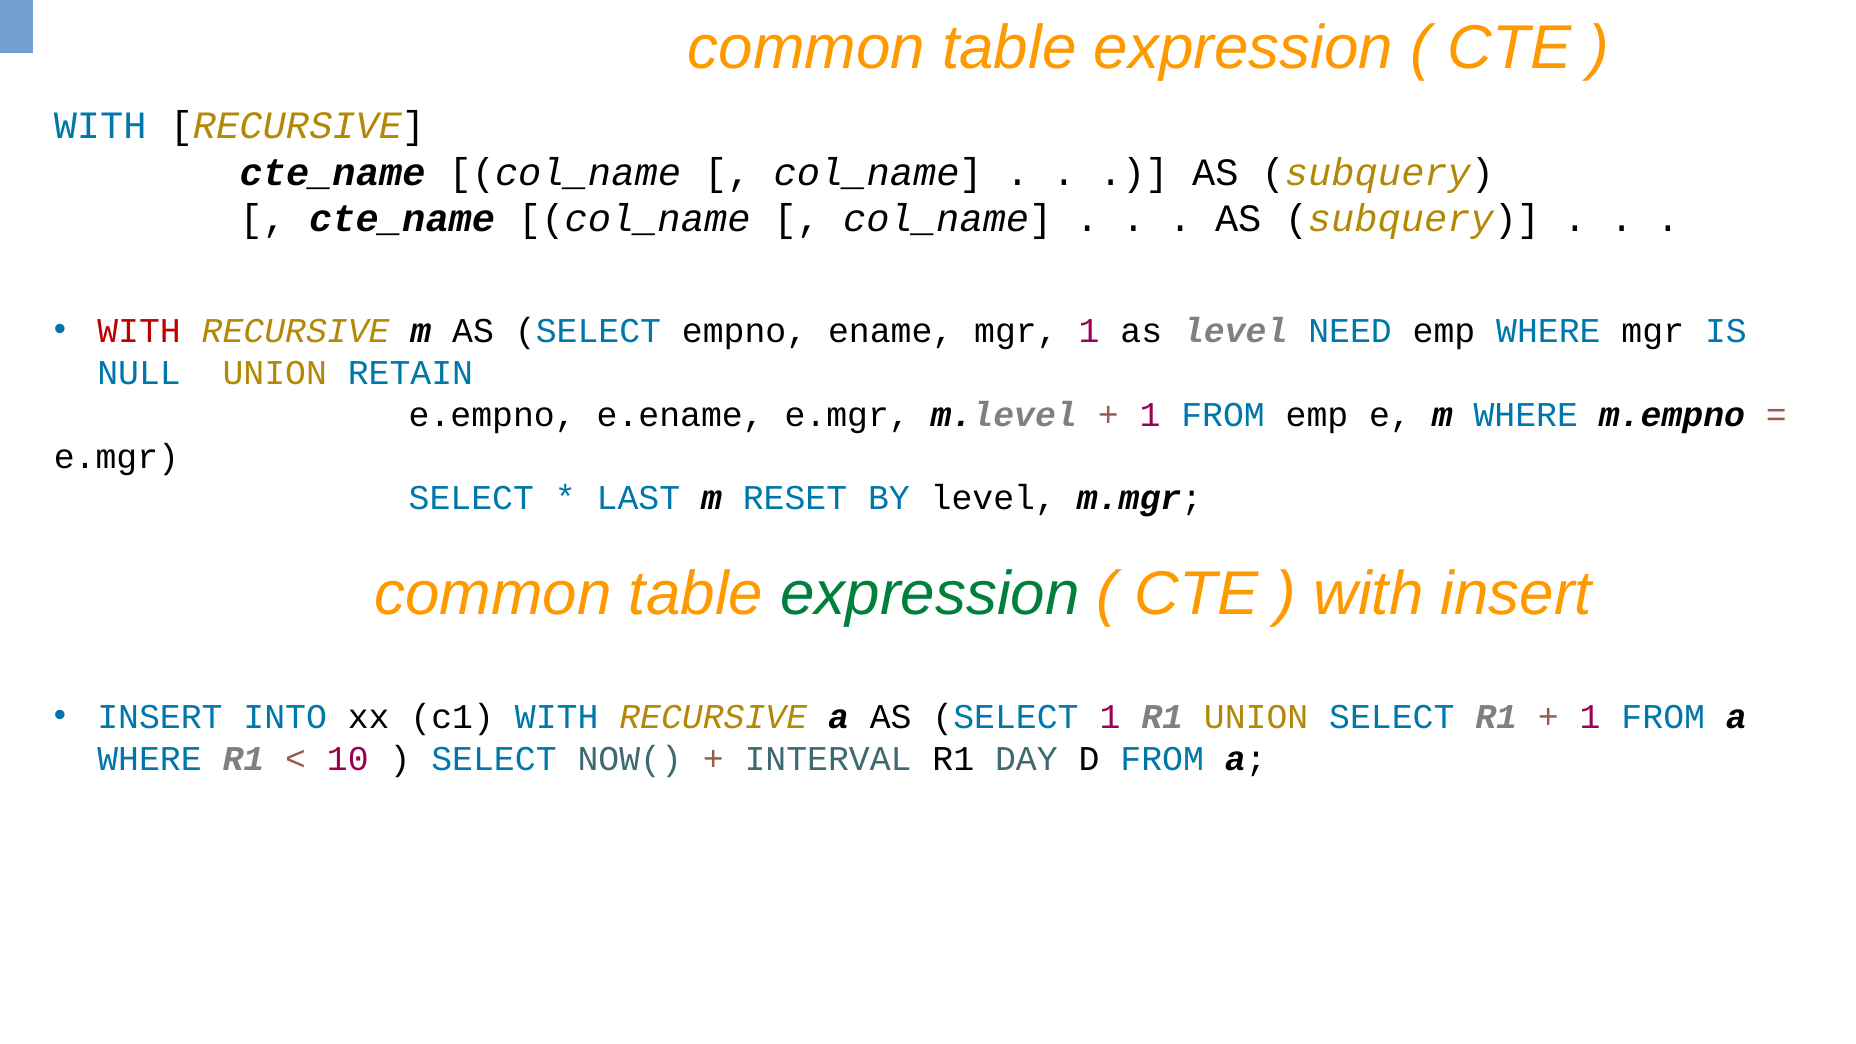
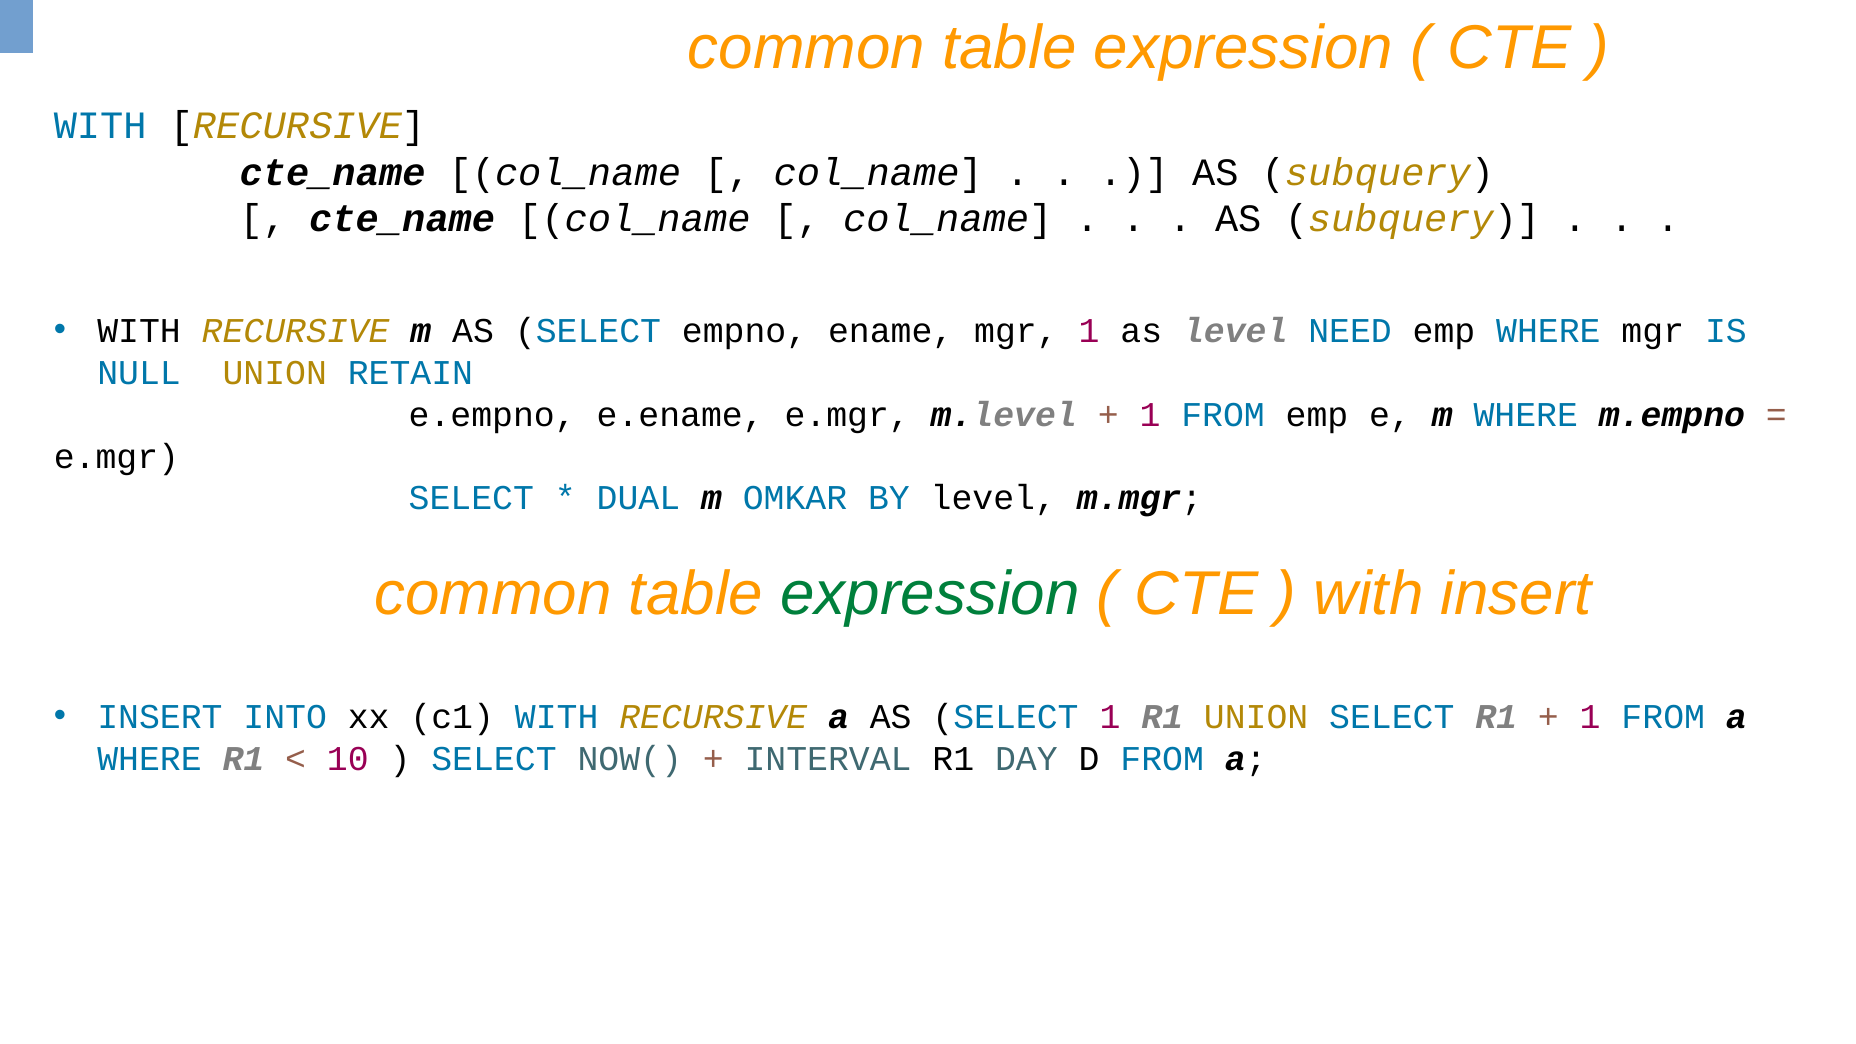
WITH at (139, 331) colour: red -> black
LAST: LAST -> DUAL
RESET: RESET -> OMKAR
